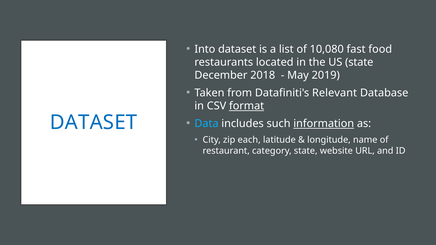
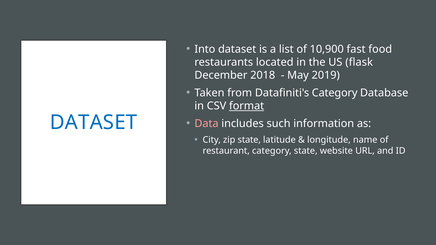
10,080: 10,080 -> 10,900
US state: state -> flask
Datafiniti's Relevant: Relevant -> Category
Data colour: light blue -> pink
information underline: present -> none
zip each: each -> state
